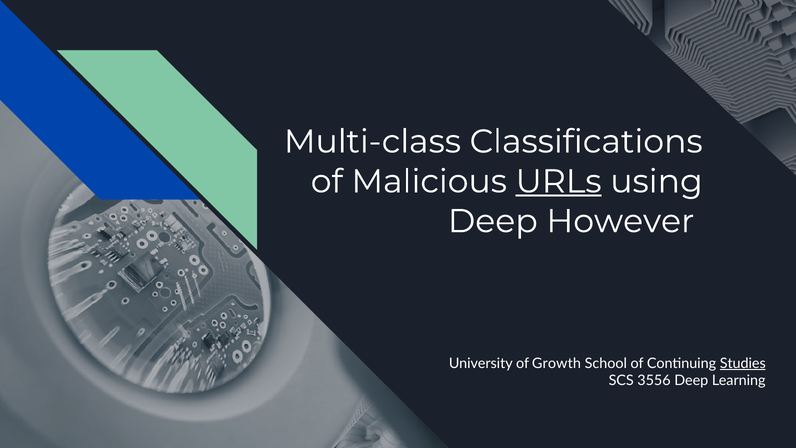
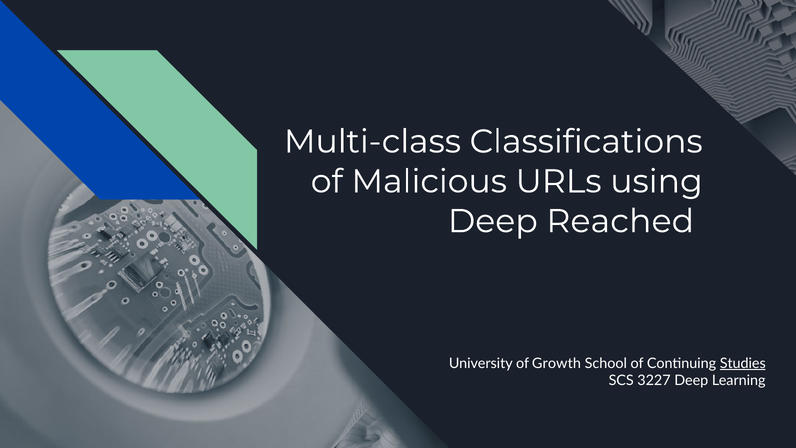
URLs underline: present -> none
However: However -> Reached
3556: 3556 -> 3227
